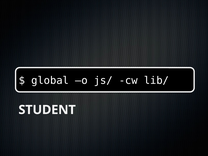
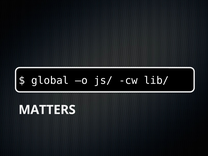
STUDENT: STUDENT -> MATTERS
